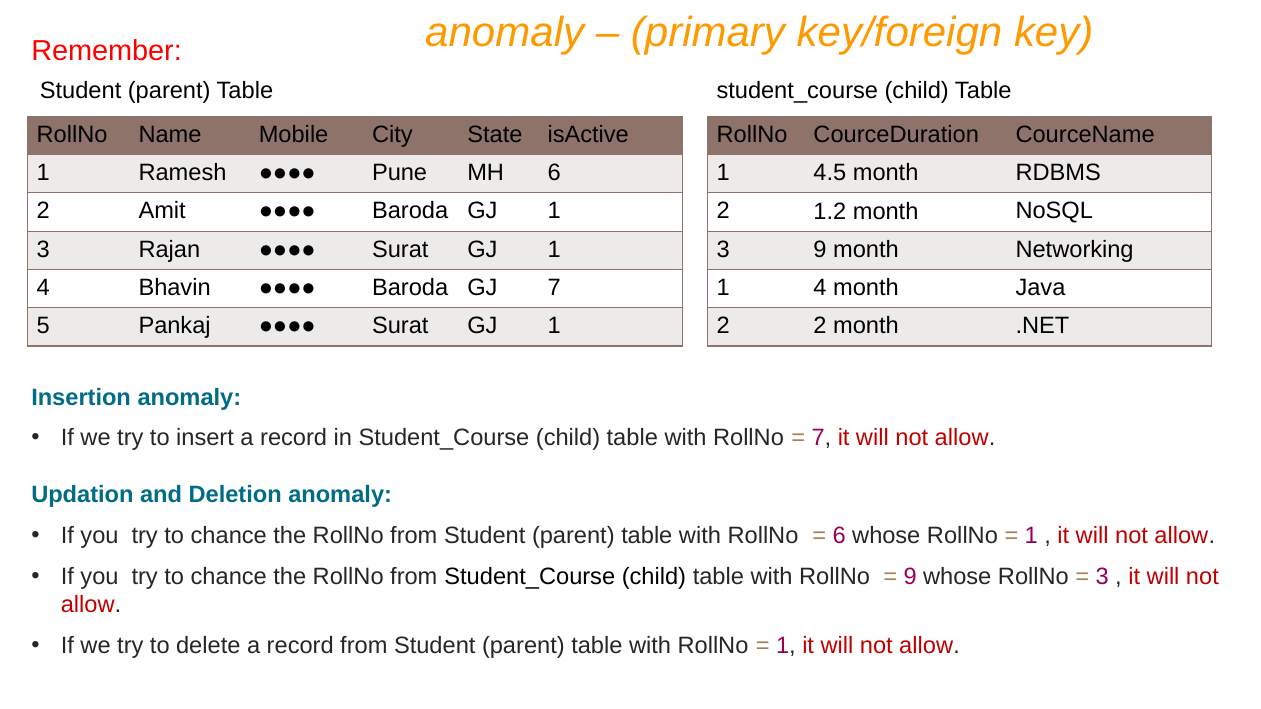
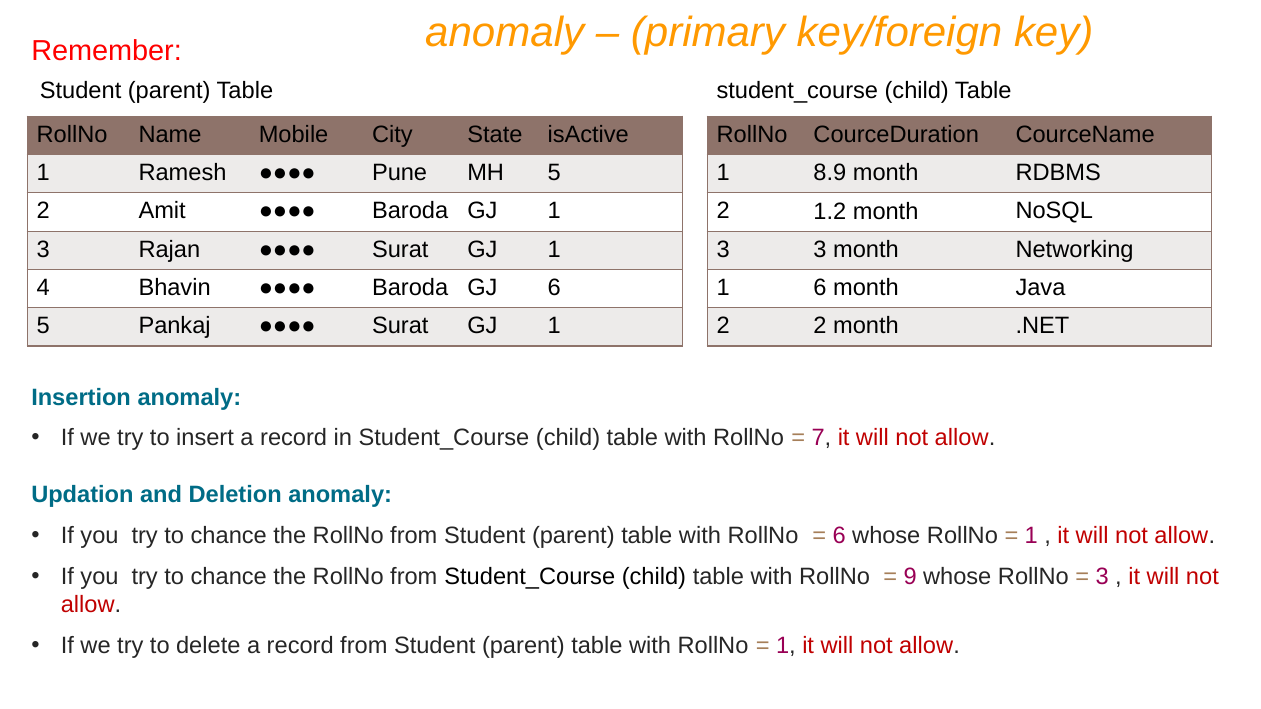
MH 6: 6 -> 5
4.5: 4.5 -> 8.9
3 9: 9 -> 3
GJ 7: 7 -> 6
4 at (820, 288): 4 -> 6
